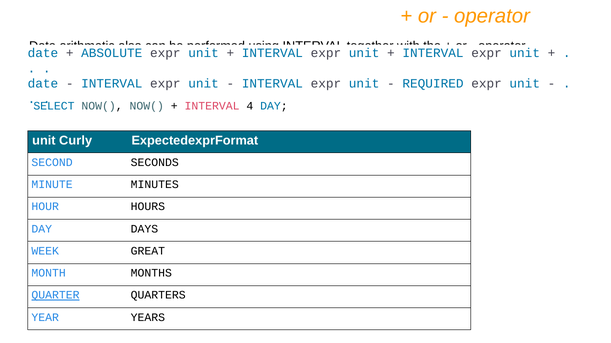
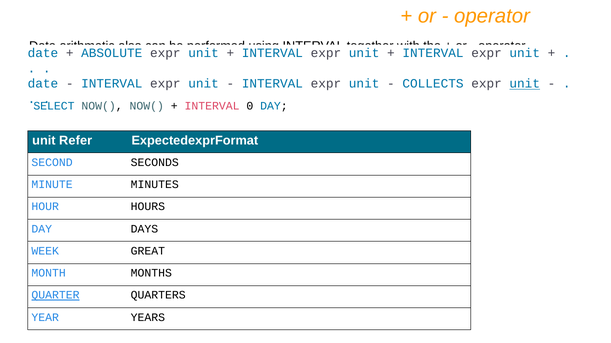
REQUIRED: REQUIRED -> COLLECTS
unit at (525, 84) underline: none -> present
4: 4 -> 0
Curly: Curly -> Refer
